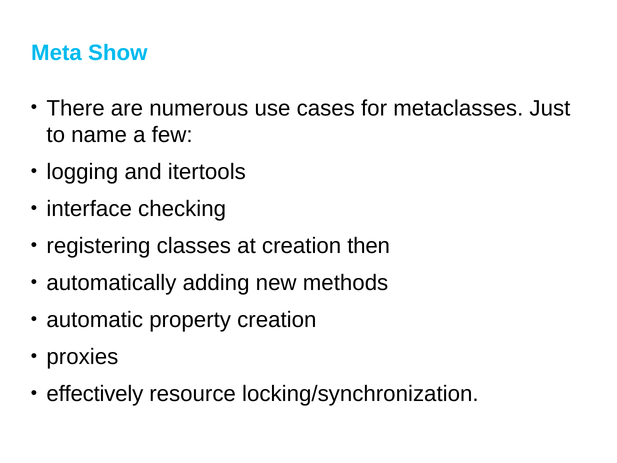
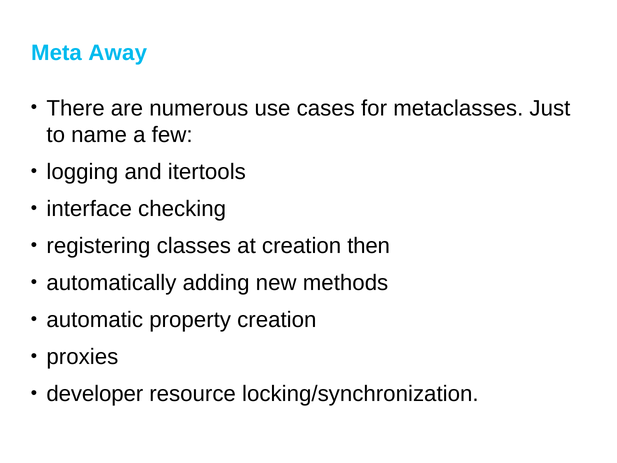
Show: Show -> Away
effectively: effectively -> developer
